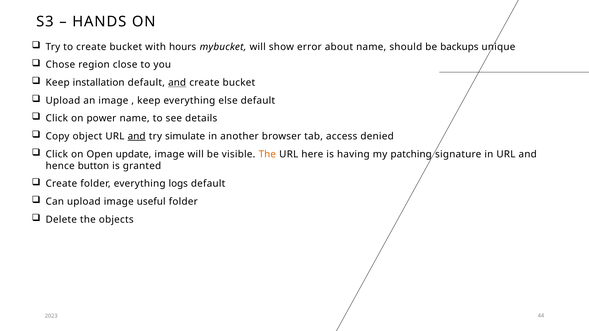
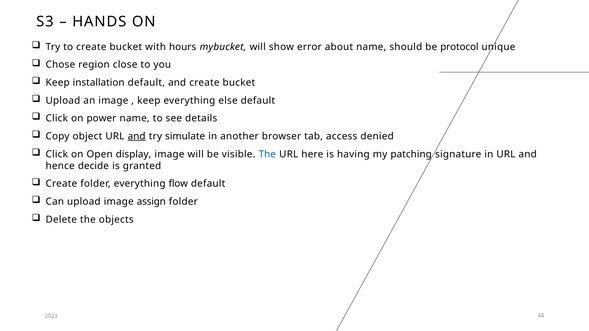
backups: backups -> protocol
and at (177, 83) underline: present -> none
update: update -> display
The at (267, 154) colour: orange -> blue
button: button -> decide
logs: logs -> flow
useful: useful -> assign
